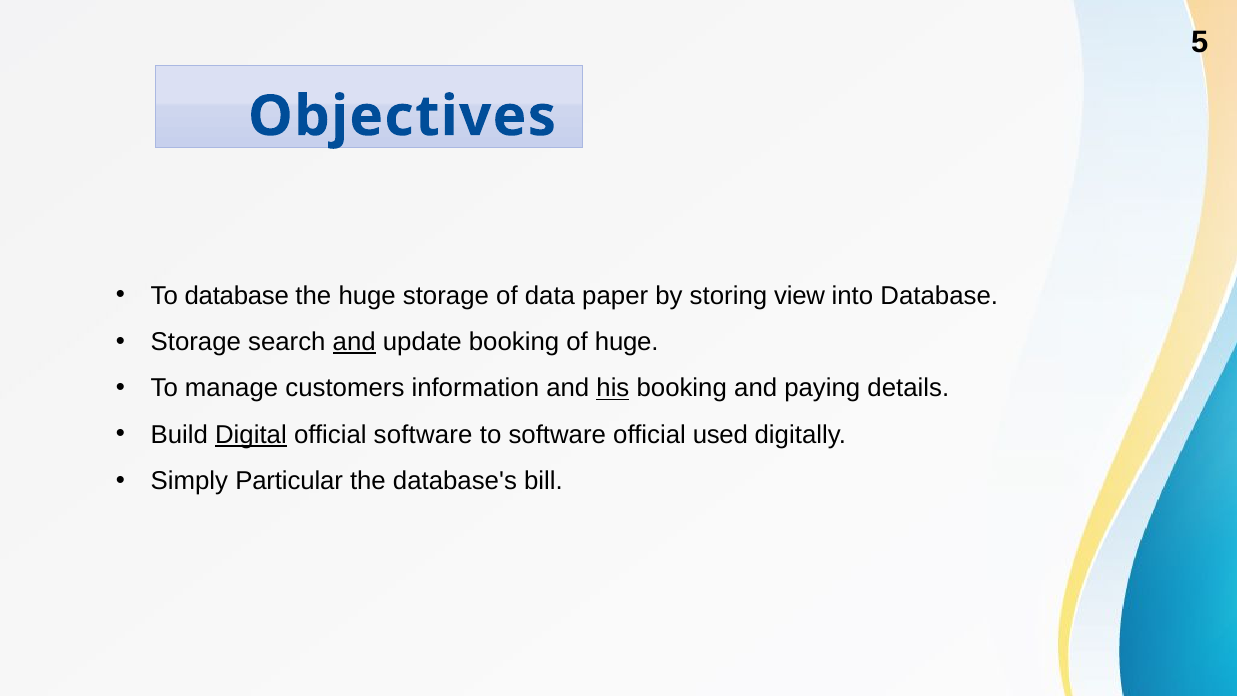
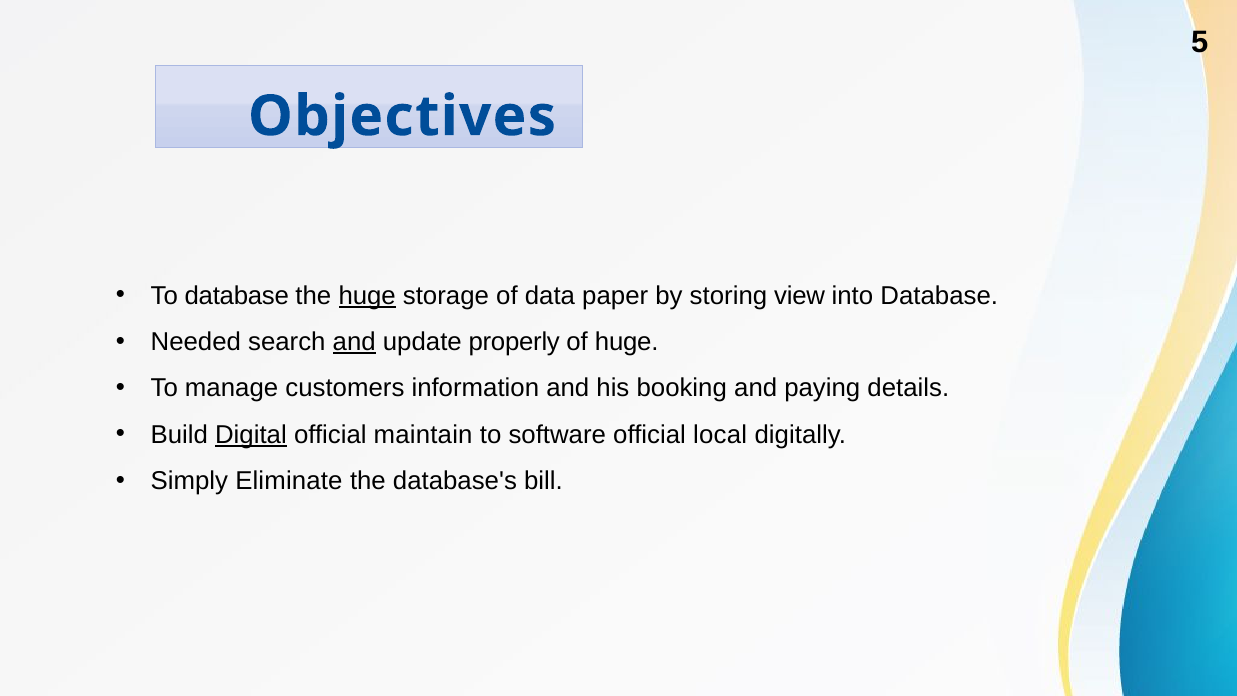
huge at (367, 296) underline: none -> present
Storage at (196, 342): Storage -> Needed
update booking: booking -> properly
his underline: present -> none
official software: software -> maintain
used: used -> local
Particular: Particular -> Eliminate
